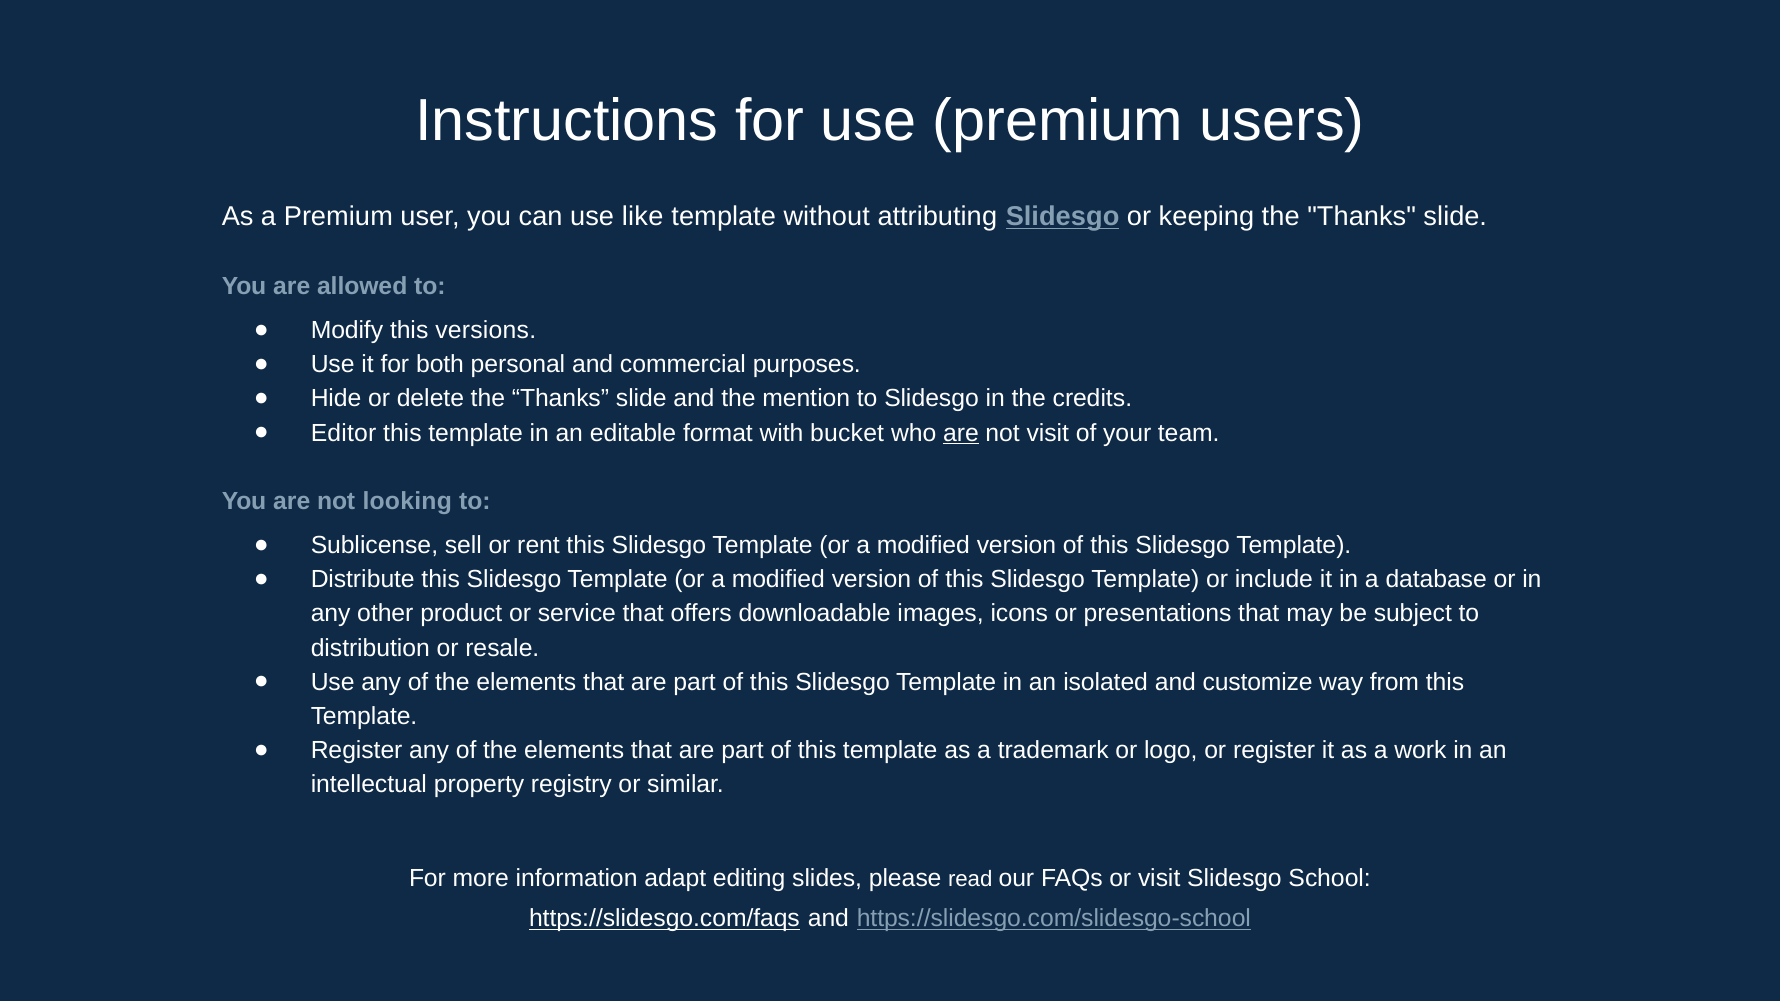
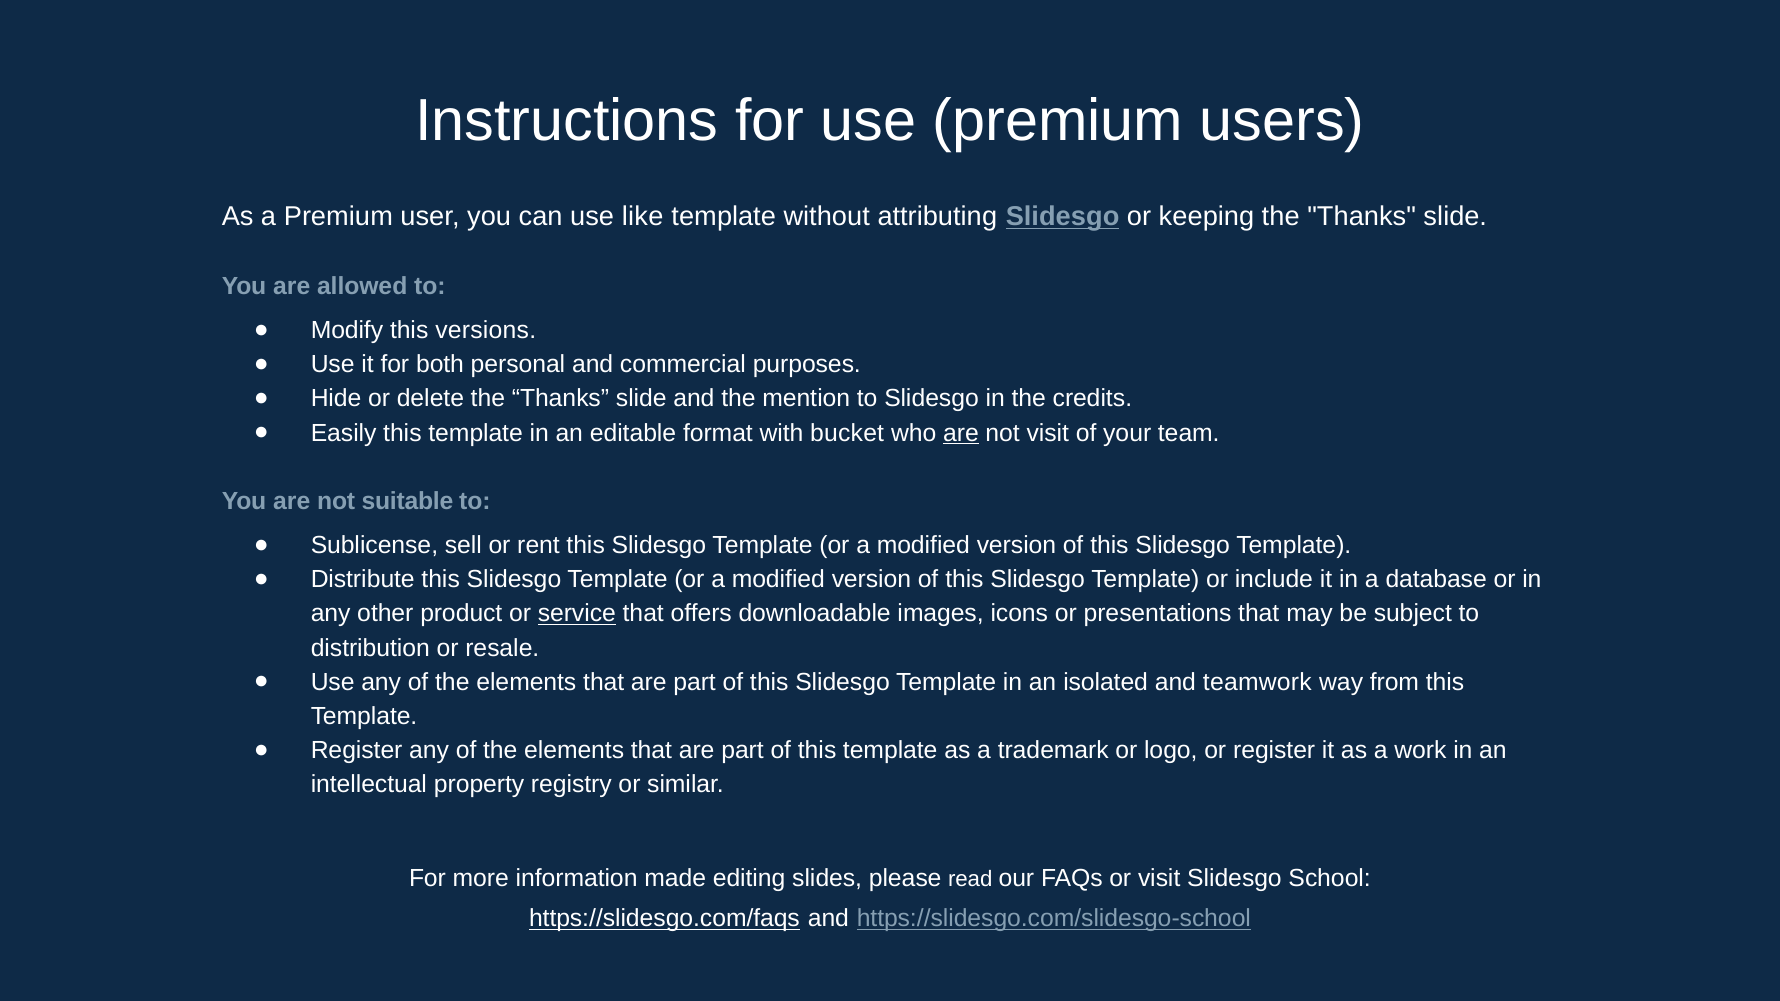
Editor: Editor -> Easily
looking: looking -> suitable
service underline: none -> present
customize: customize -> teamwork
adapt: adapt -> made
